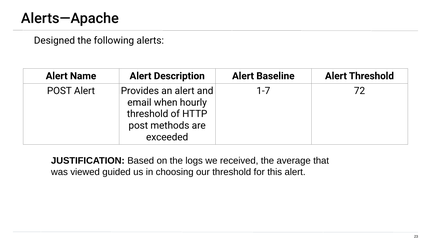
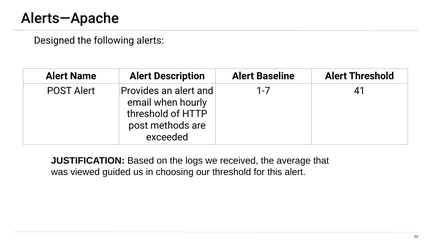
72: 72 -> 41
